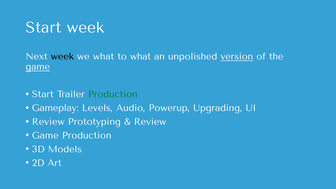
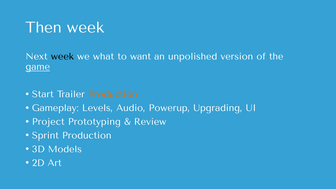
Start at (43, 27): Start -> Then
to what: what -> want
version underline: present -> none
Production at (113, 94) colour: green -> orange
Review at (48, 122): Review -> Project
Game at (45, 135): Game -> Sprint
